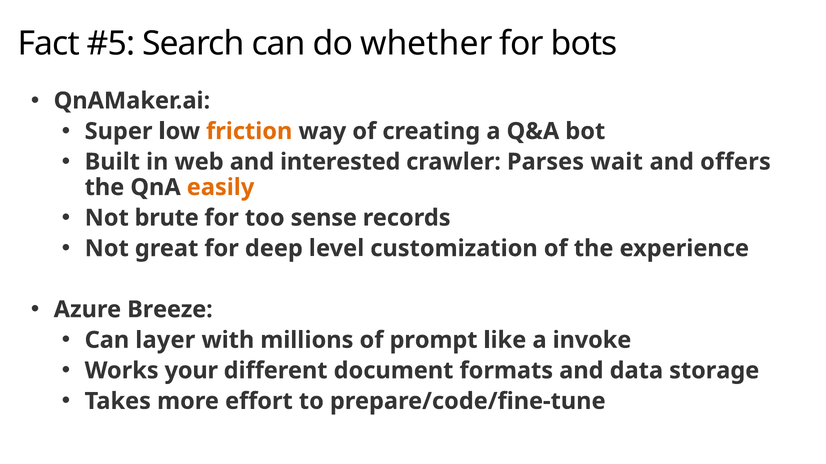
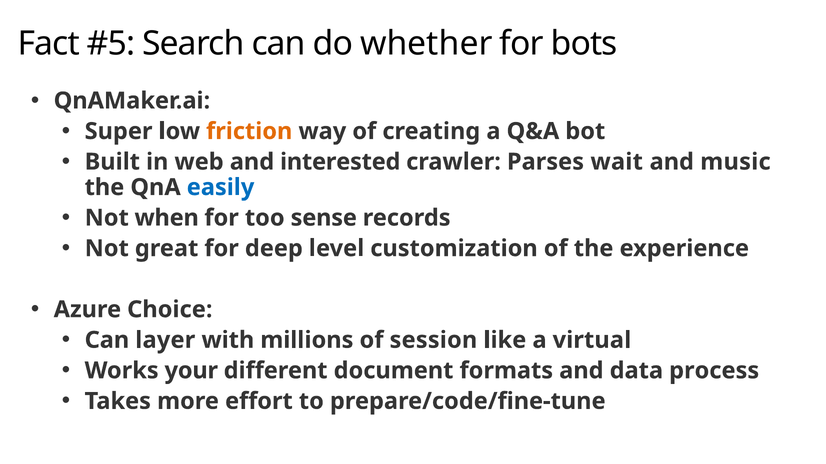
offers: offers -> music
easily colour: orange -> blue
brute: brute -> when
Breeze: Breeze -> Choice
prompt: prompt -> session
invoke: invoke -> virtual
storage: storage -> process
